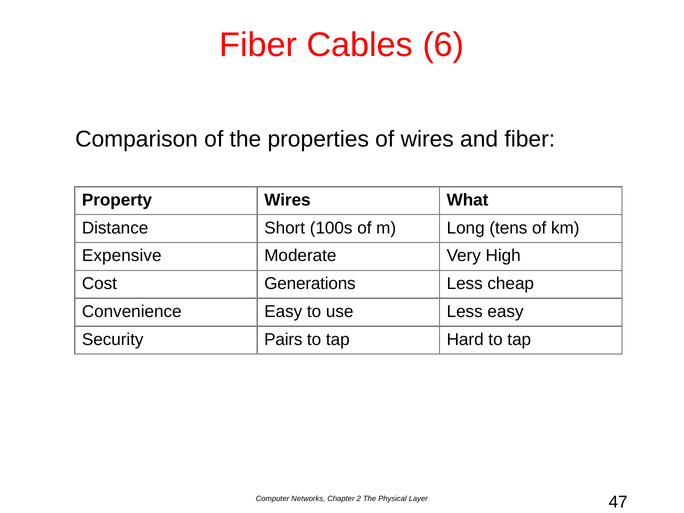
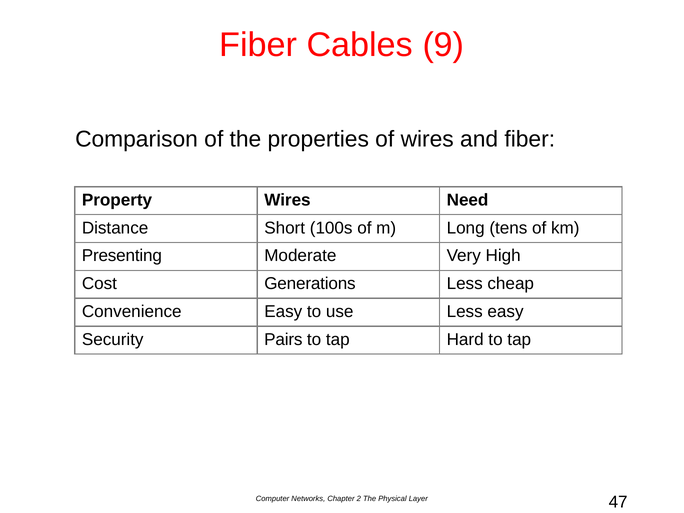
6: 6 -> 9
What: What -> Need
Expensive: Expensive -> Presenting
